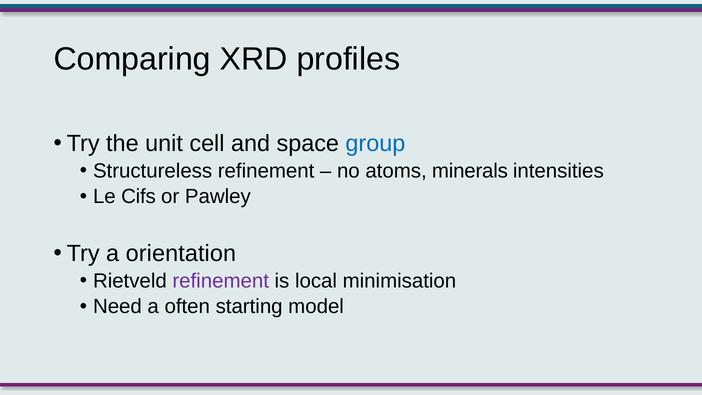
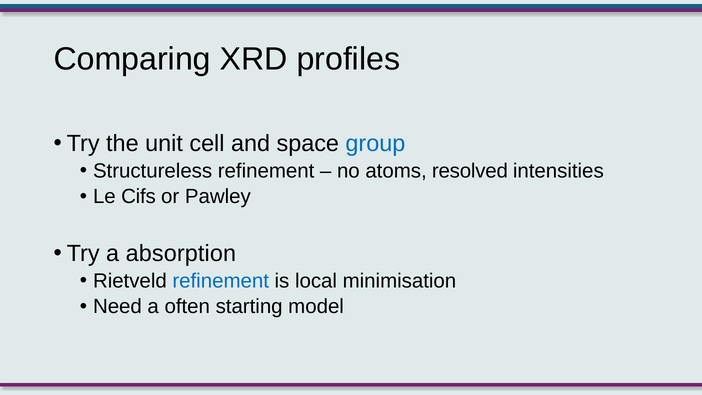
minerals: minerals -> resolved
orientation: orientation -> absorption
refinement at (221, 281) colour: purple -> blue
